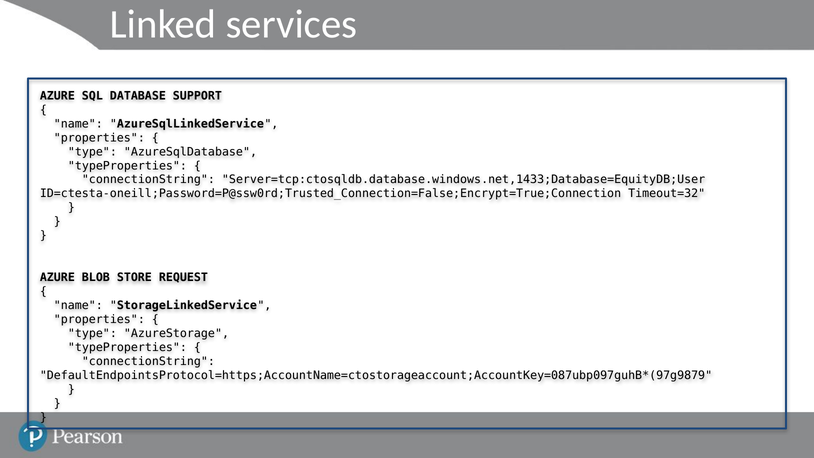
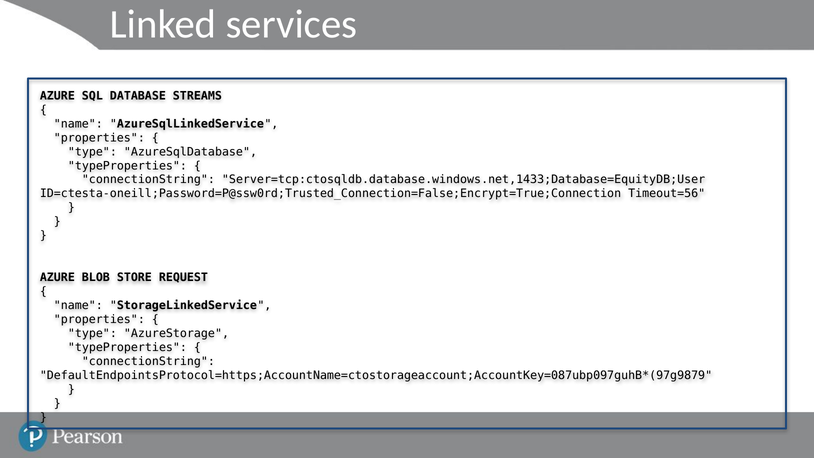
SUPPORT: SUPPORT -> STREAMS
Timeout=32: Timeout=32 -> Timeout=56
